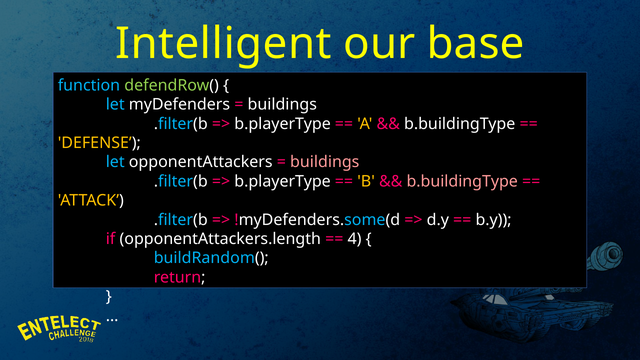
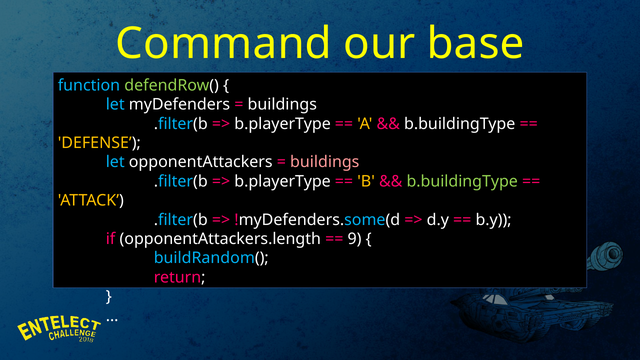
Intelligent: Intelligent -> Command
b.buildingType at (462, 181) colour: pink -> light green
4: 4 -> 9
